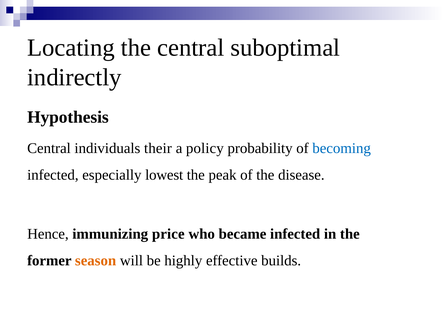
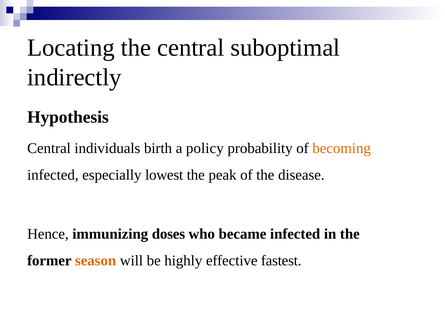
their: their -> birth
becoming colour: blue -> orange
price: price -> doses
builds: builds -> fastest
